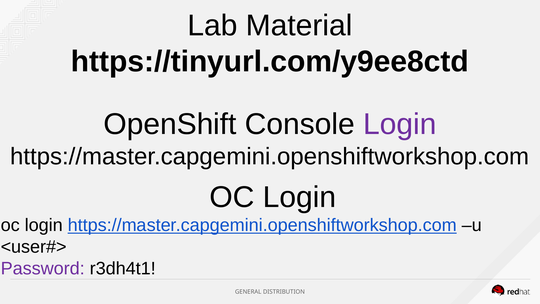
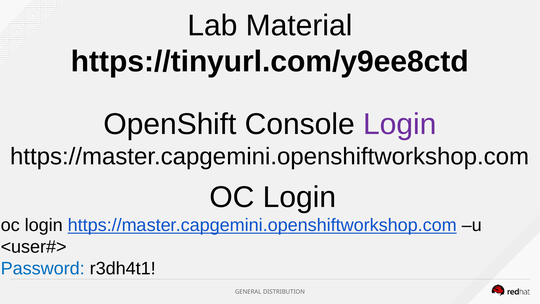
Password colour: purple -> blue
